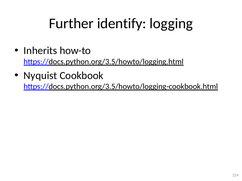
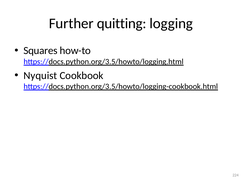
identify: identify -> quitting
Inherits: Inherits -> Squares
